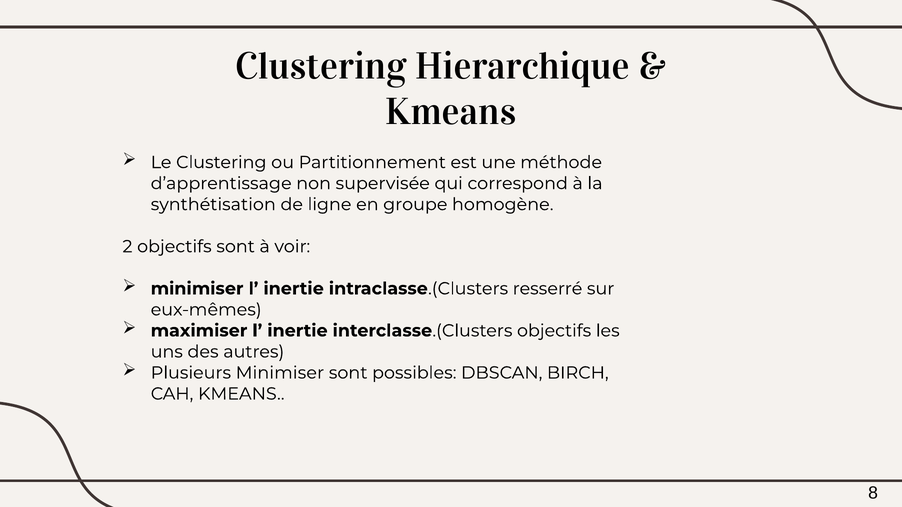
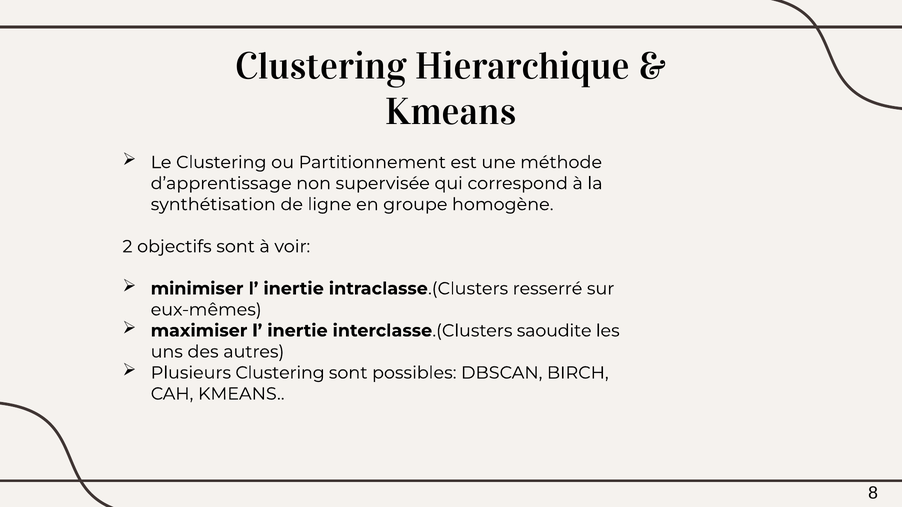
interclasse.(Clusters objectifs: objectifs -> saoudite
Plusieurs Minimiser: Minimiser -> Clustering
